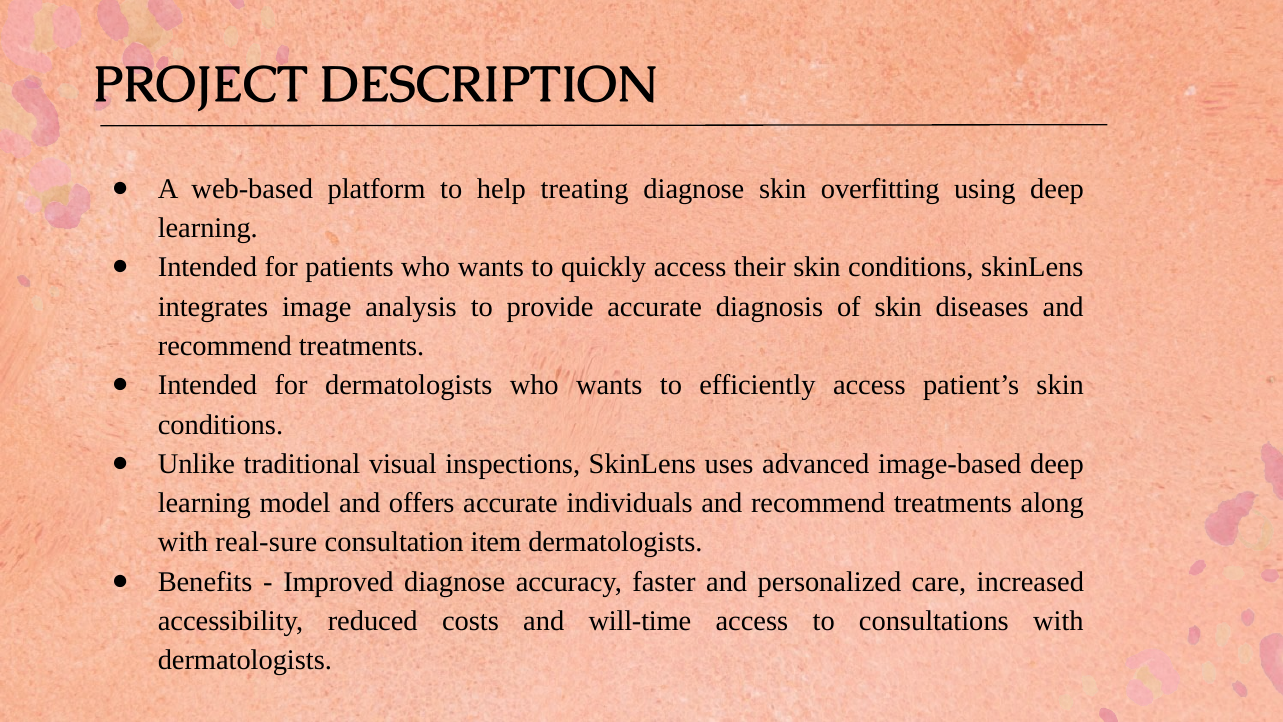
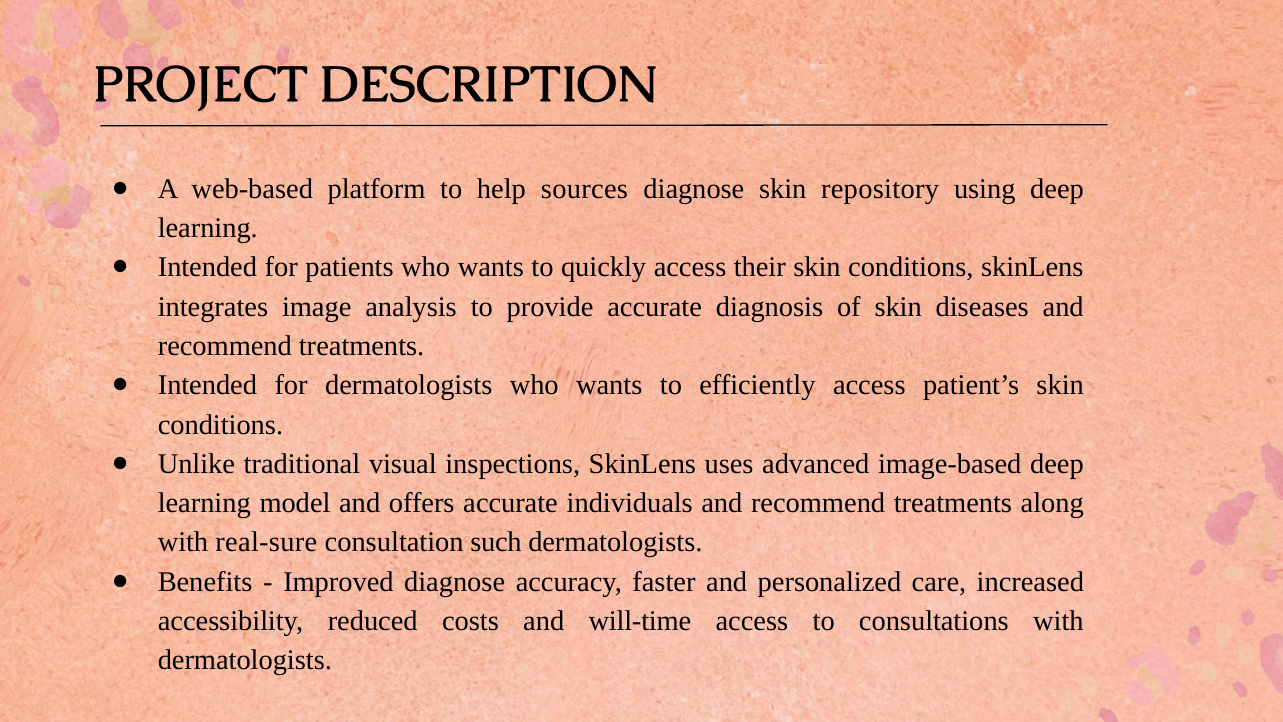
treating: treating -> sources
overfitting: overfitting -> repository
item: item -> such
